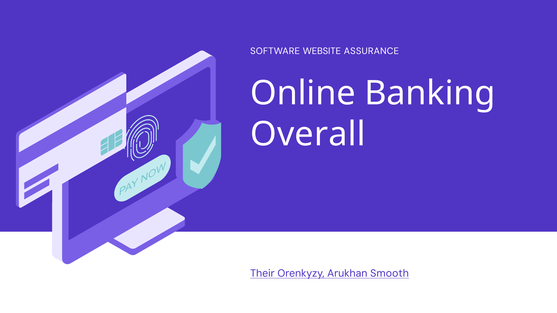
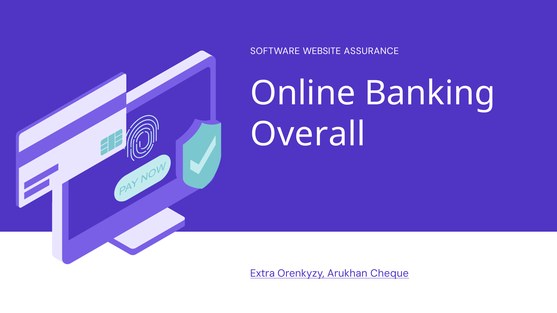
Their: Their -> Extra
Smooth: Smooth -> Cheque
